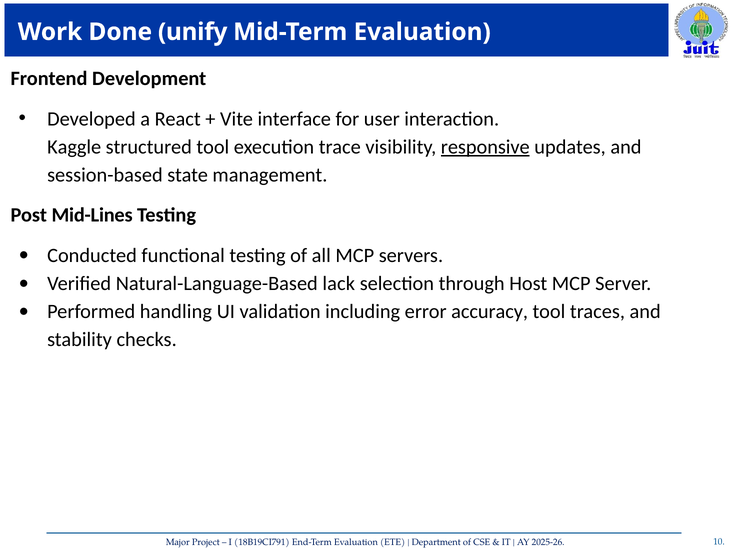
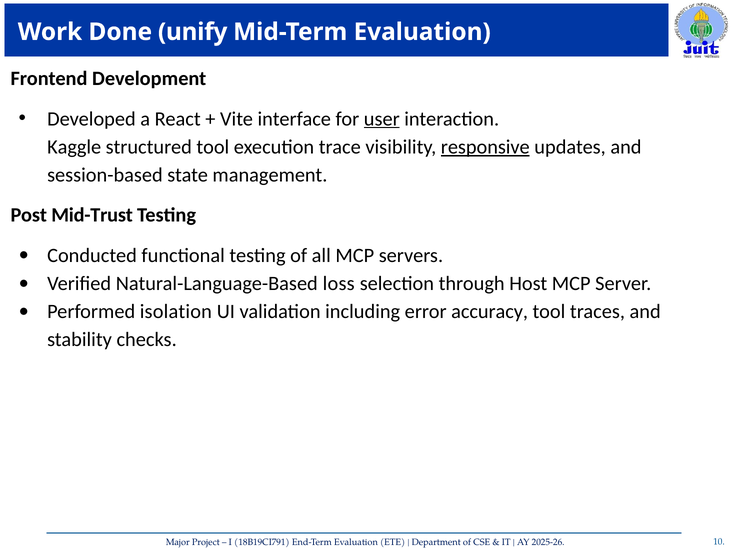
user underline: none -> present
Mid-Lines: Mid-Lines -> Mid-Trust
lack: lack -> loss
handling: handling -> isolation
